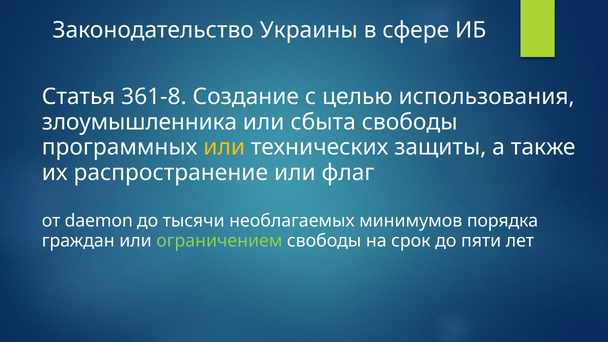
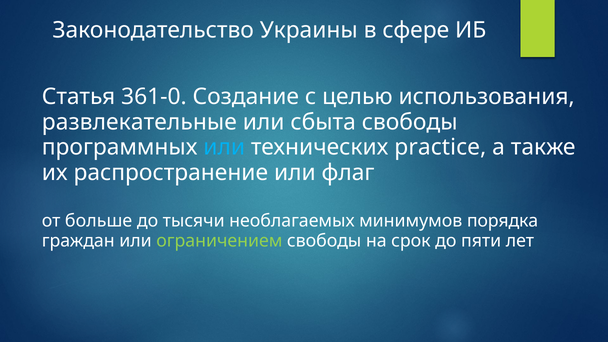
361-8: 361-8 -> 361-0
злоумышленника: злоумышленника -> развлекательные
или at (224, 147) colour: yellow -> light blue
защиты: защиты -> practice
daemon: daemon -> больше
